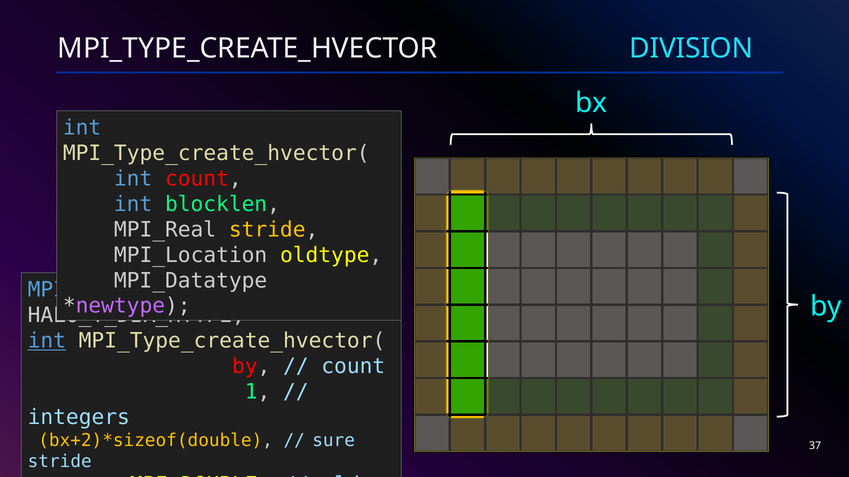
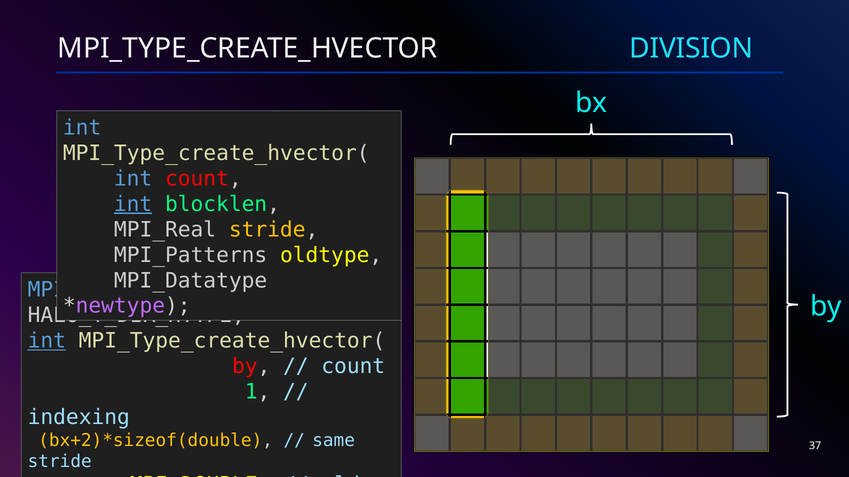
int at (133, 204) underline: none -> present
MPI_Location: MPI_Location -> MPI_Patterns
integers: integers -> indexing
sure: sure -> same
